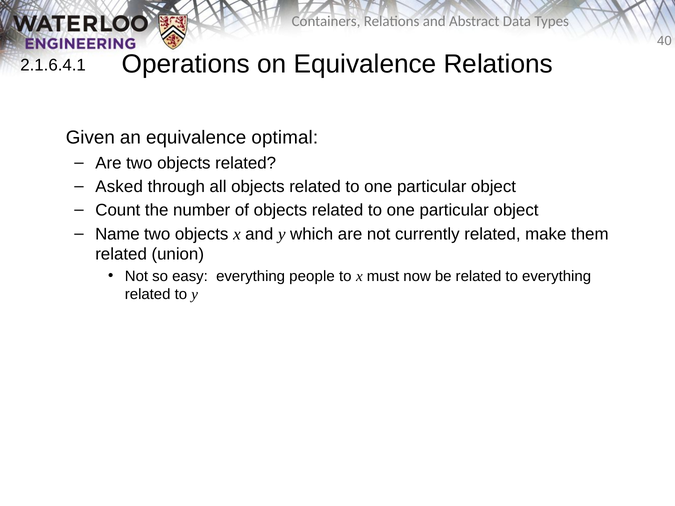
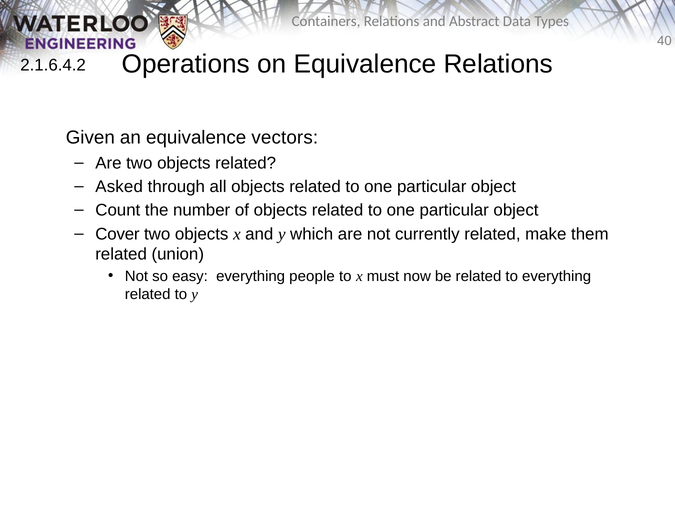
2.1.6.4.1: 2.1.6.4.1 -> 2.1.6.4.2
optimal: optimal -> vectors
Name: Name -> Cover
